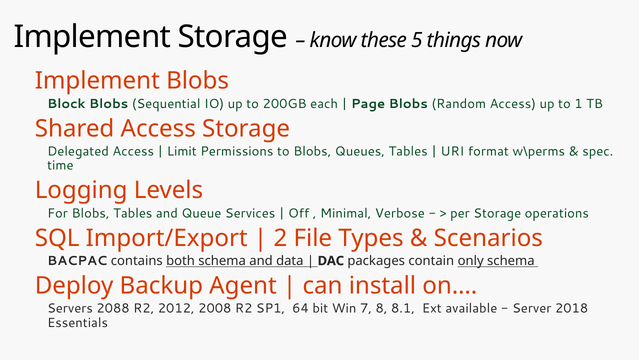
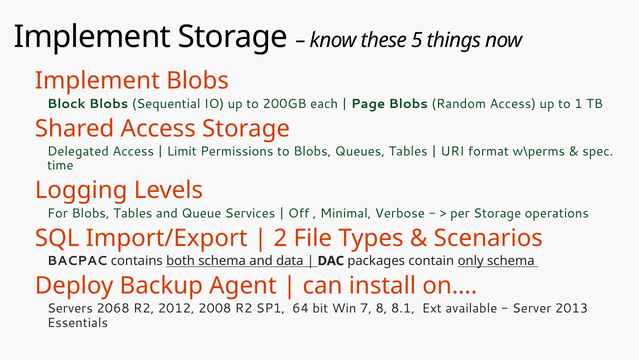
2088: 2088 -> 2068
2018: 2018 -> 2013
